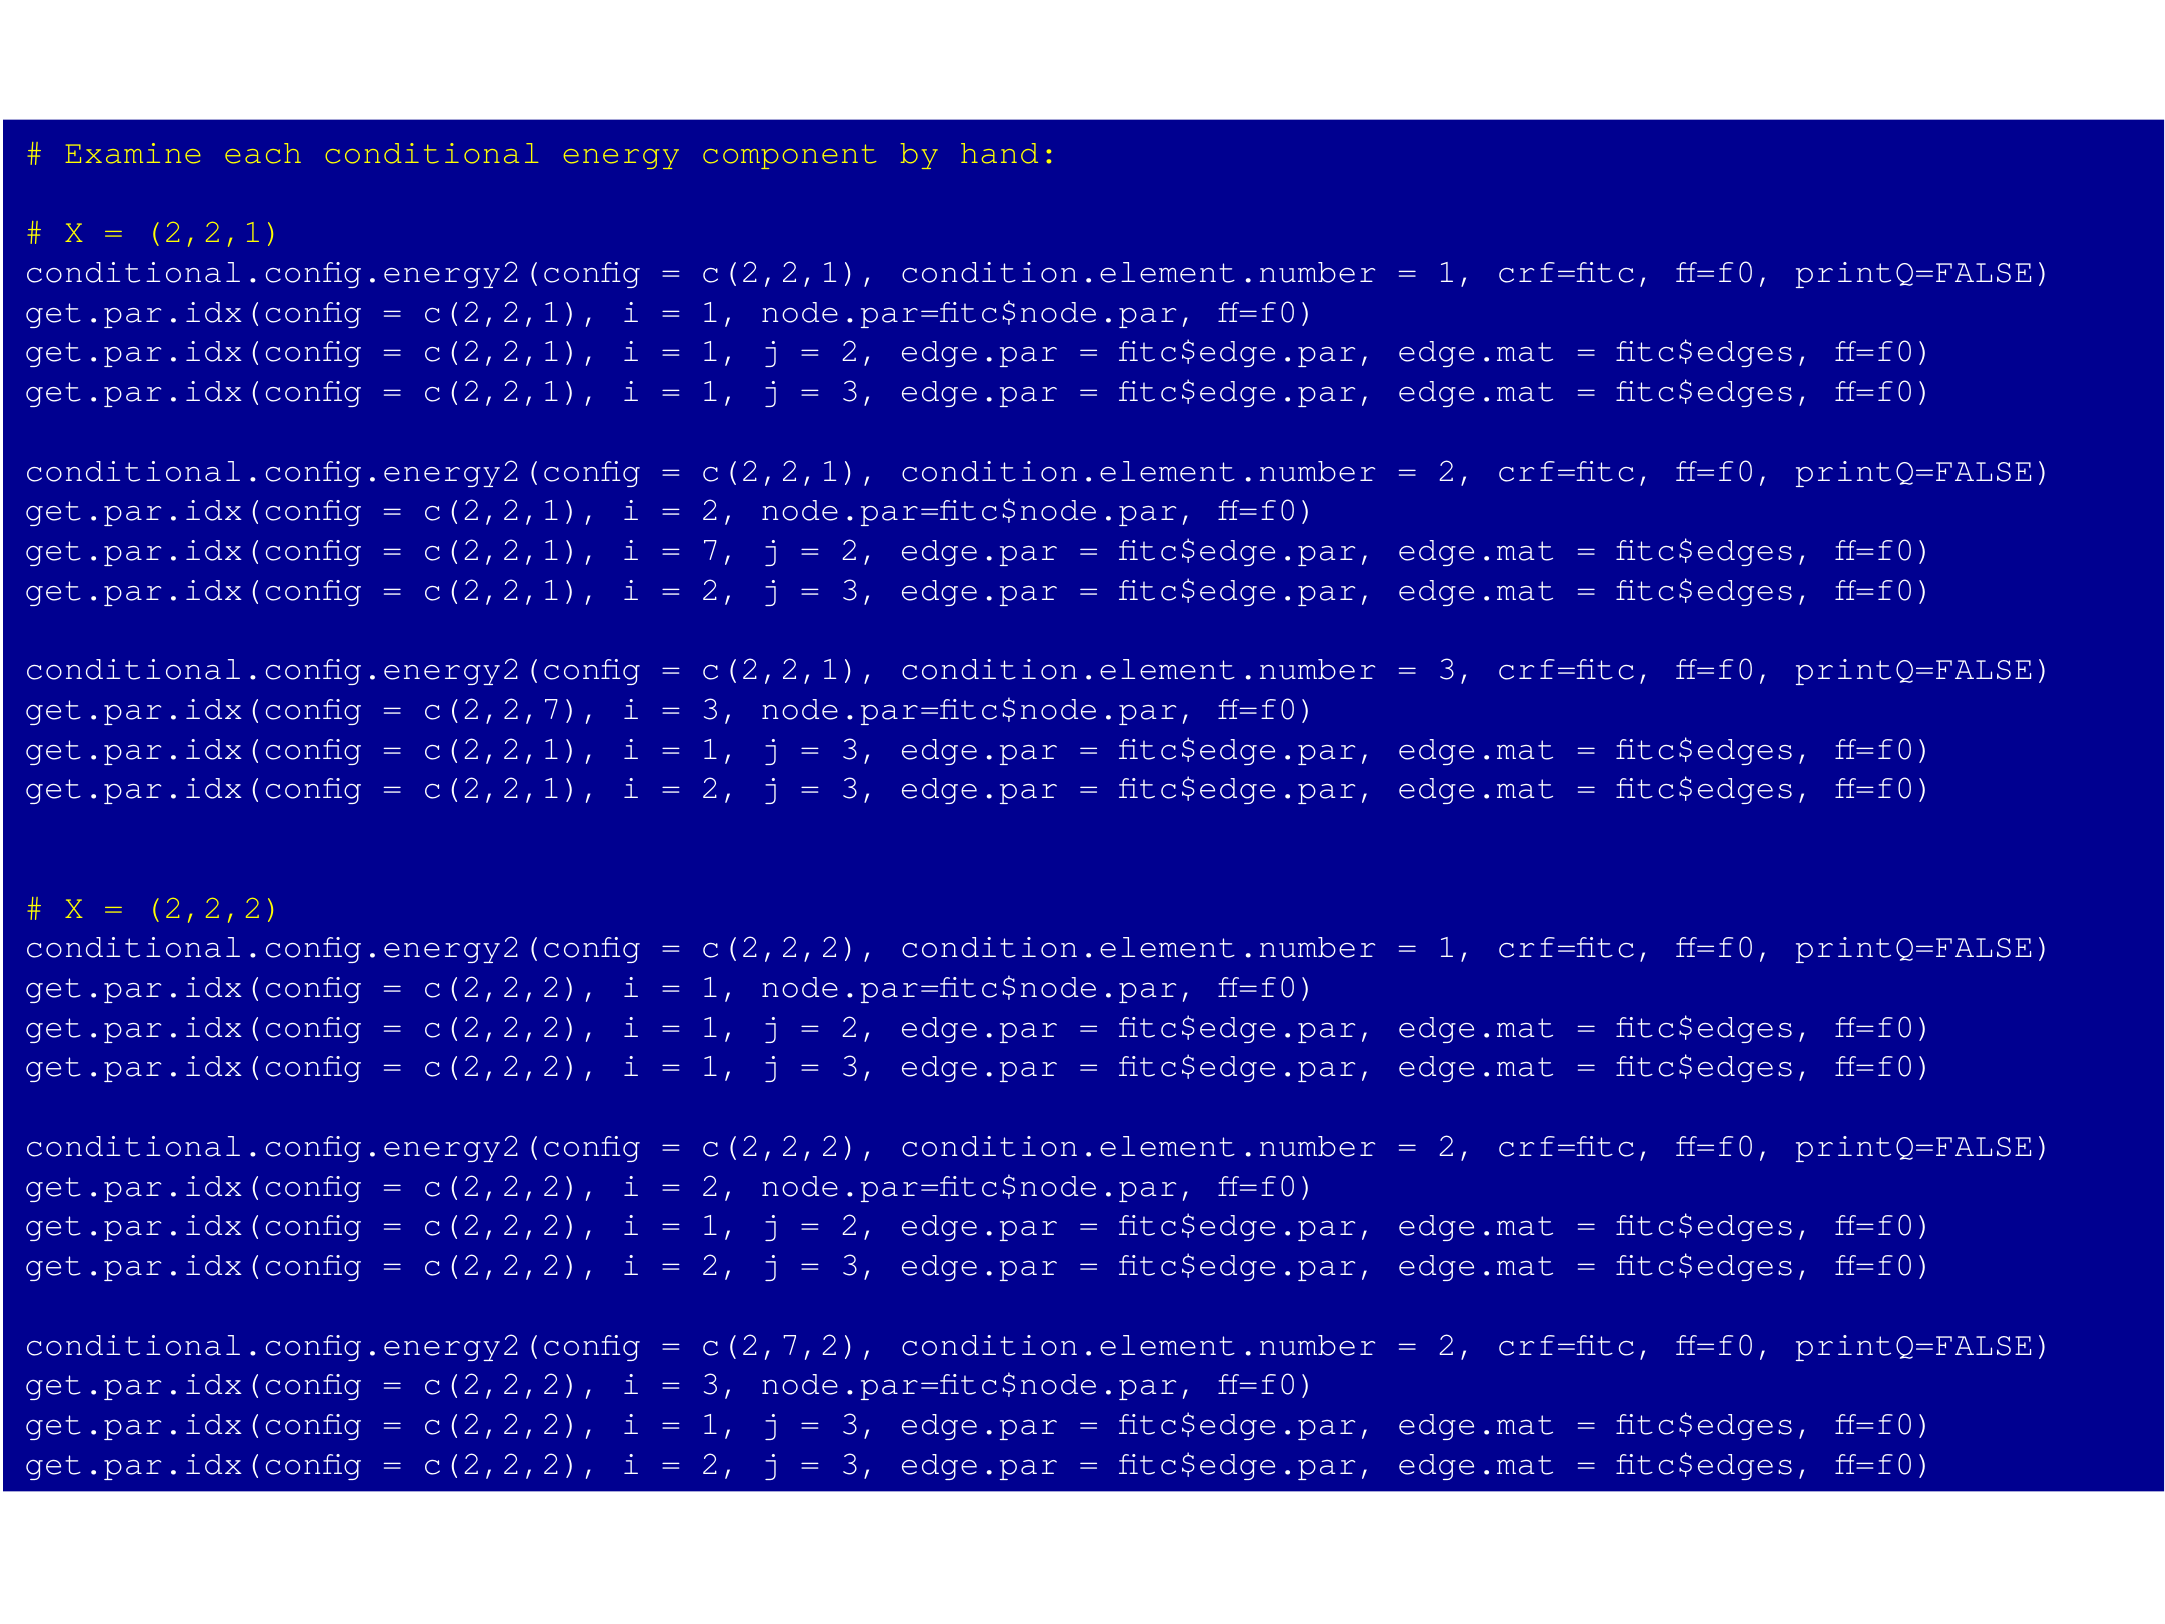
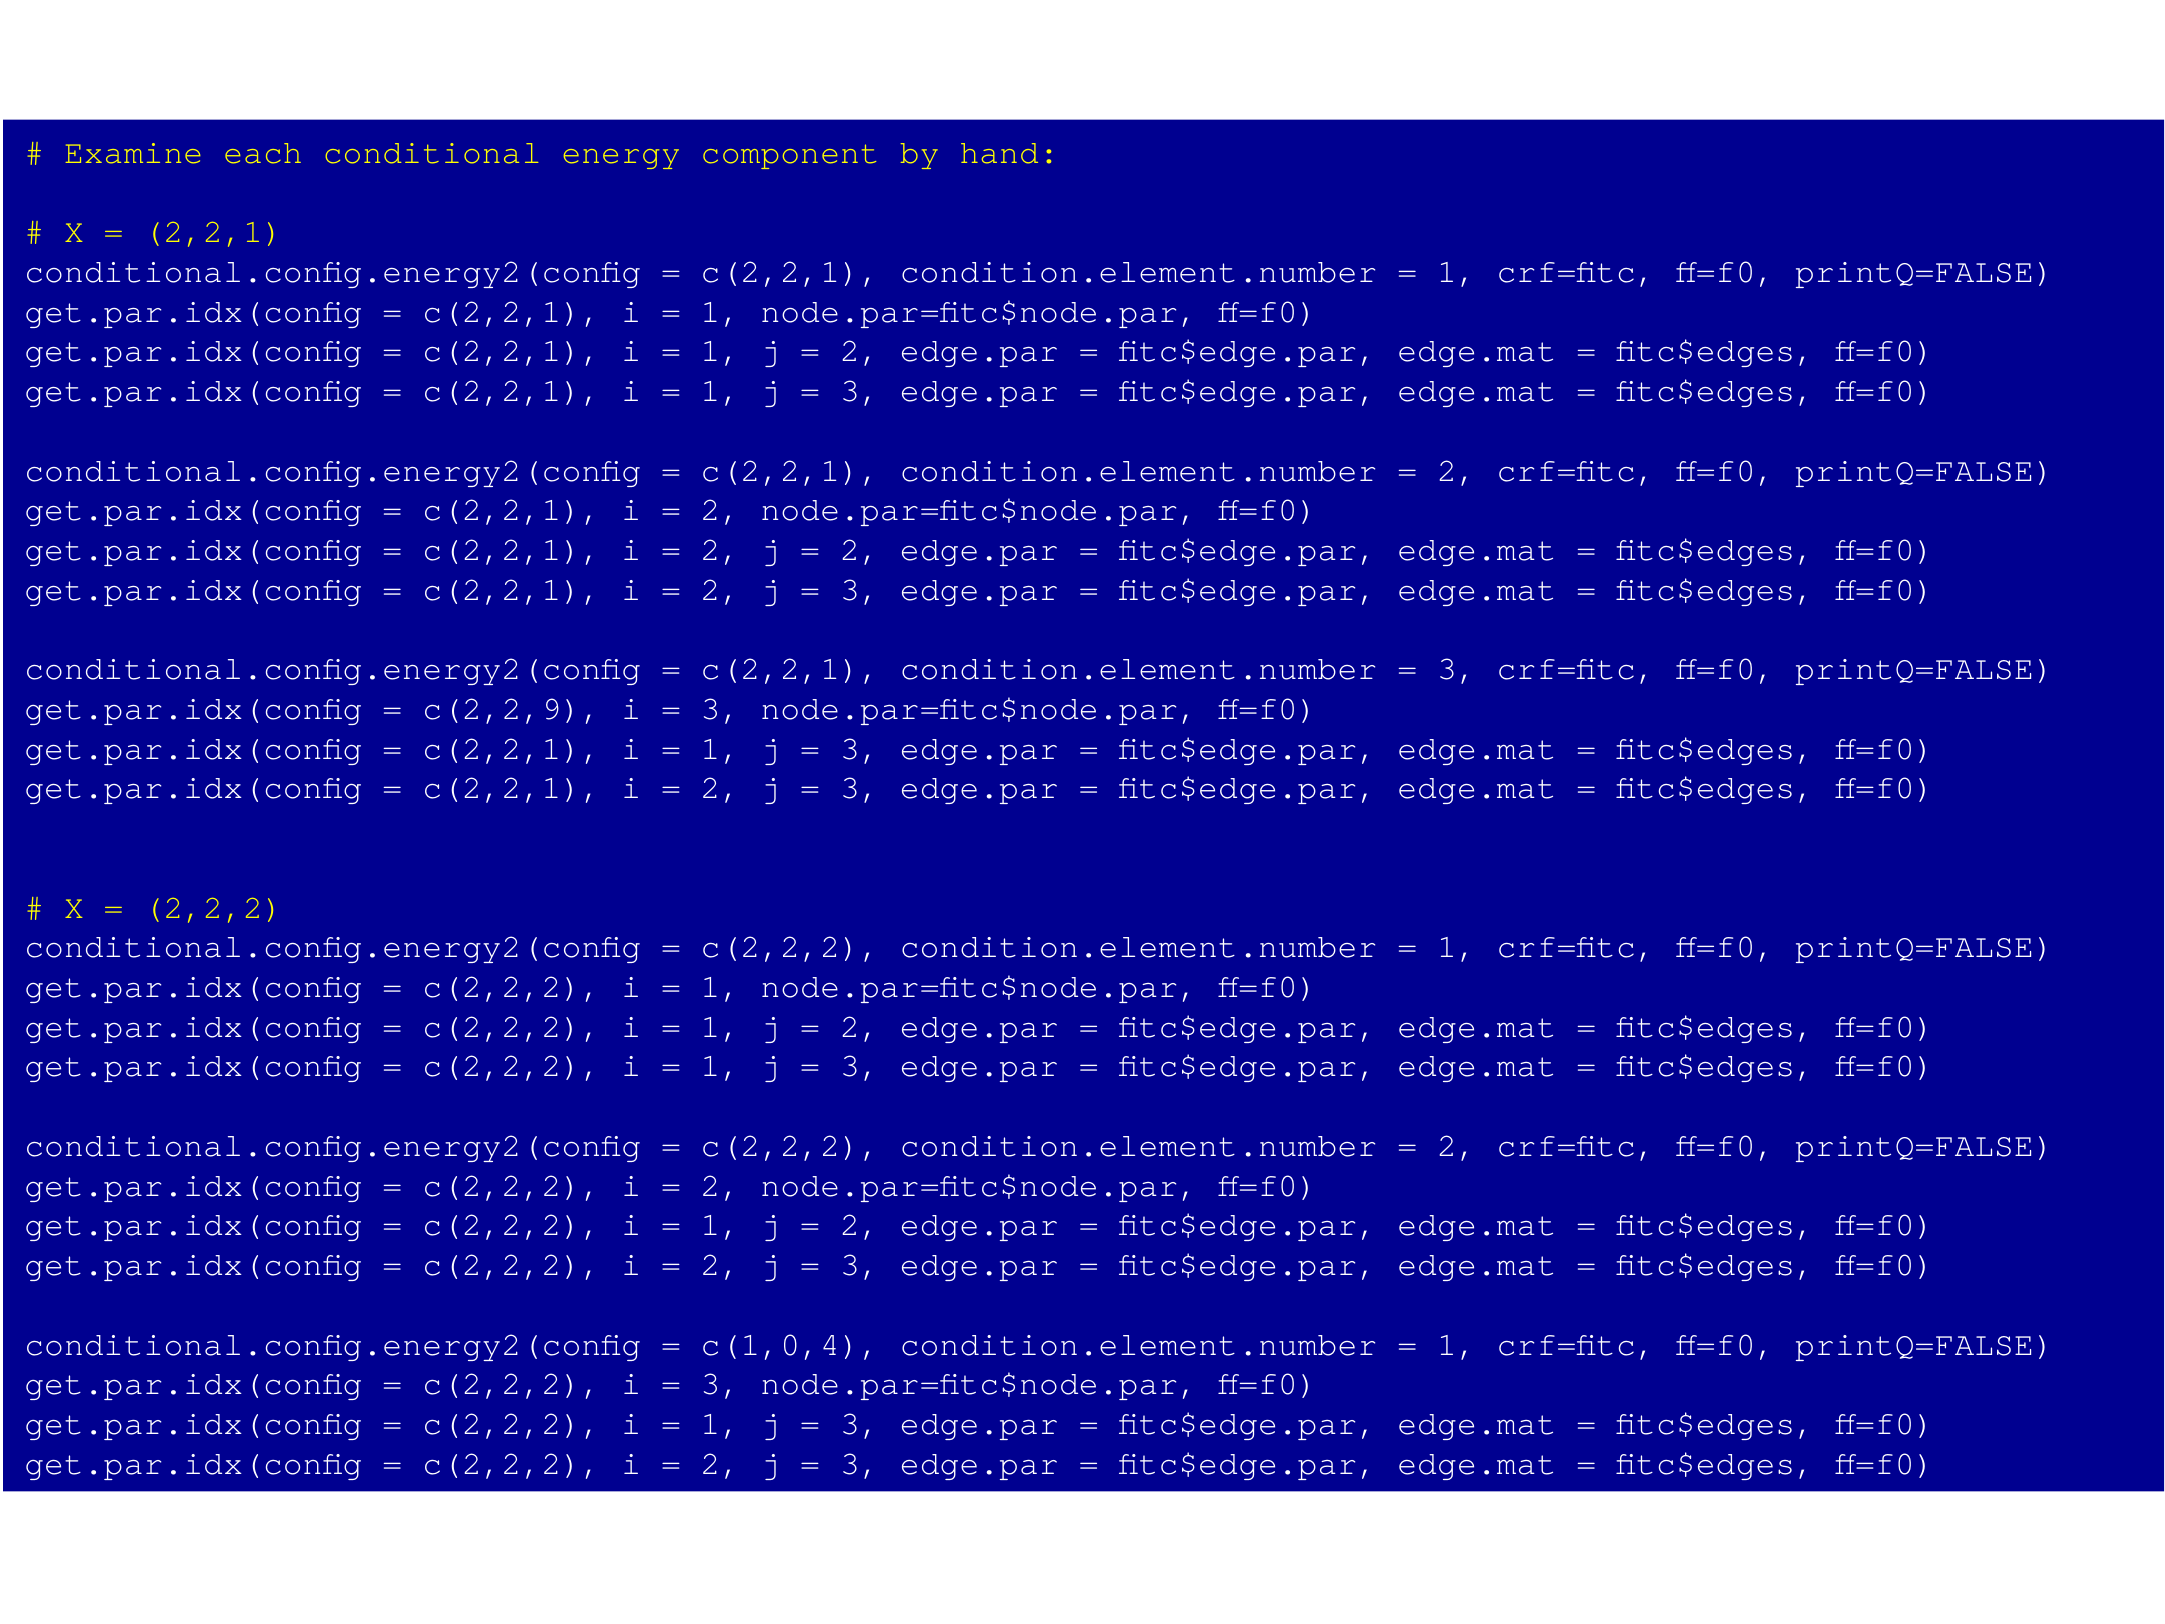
7 at (721, 550): 7 -> 2
c(2,2,7: c(2,2,7 -> c(2,2,9
c(2,7,2: c(2,7,2 -> c(1,0,4
2 at (1457, 1344): 2 -> 1
